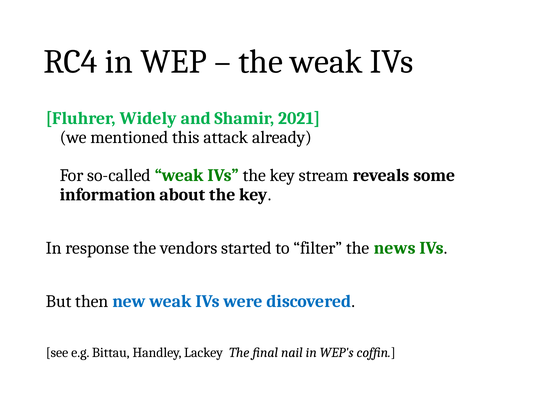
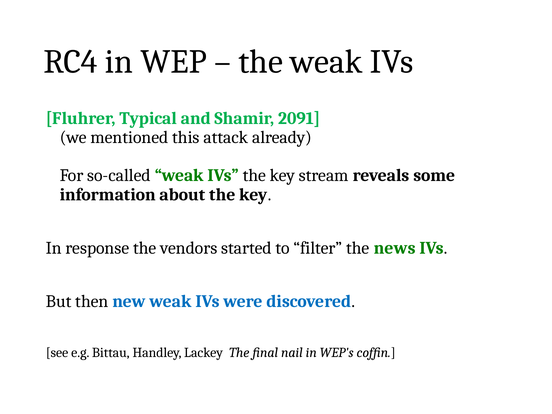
Widely: Widely -> Typical
2021: 2021 -> 2091
